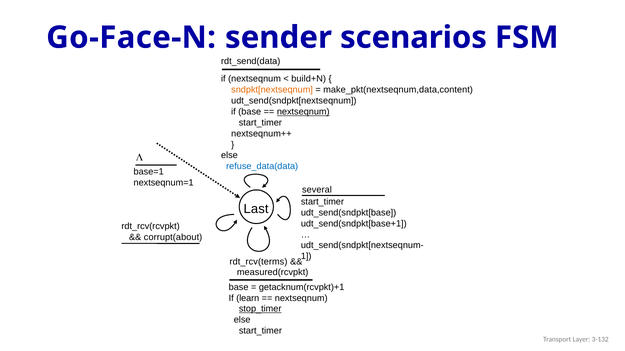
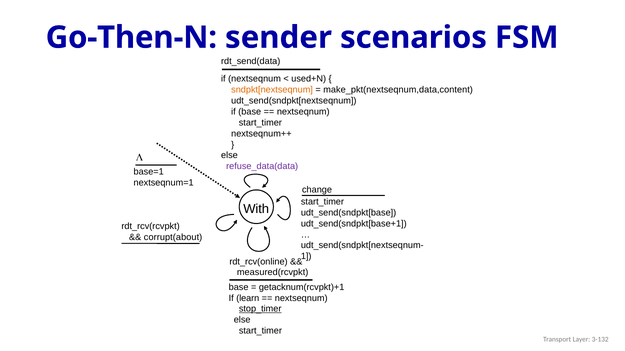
Go-Face-N: Go-Face-N -> Go-Then-N
build+N: build+N -> used+N
nextseqnum at (303, 112) underline: present -> none
refuse_data(data colour: blue -> purple
several: several -> change
Last: Last -> With
rdt_rcv(terms: rdt_rcv(terms -> rdt_rcv(online
